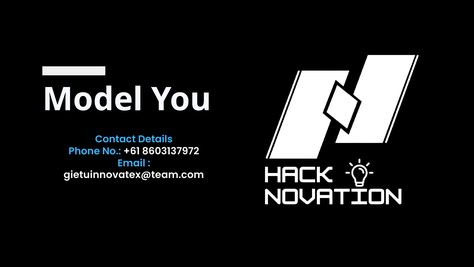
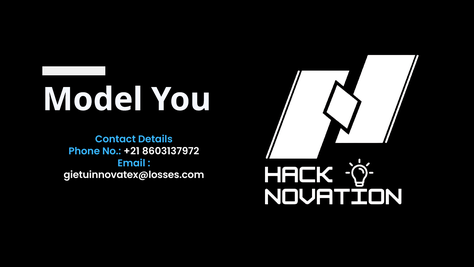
+61: +61 -> +21
gietuinnovatex@team.com: gietuinnovatex@team.com -> gietuinnovatex@losses.com
